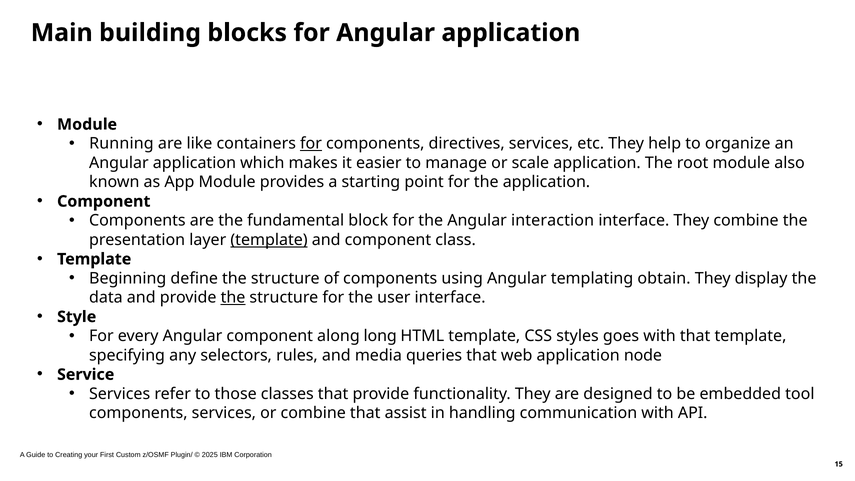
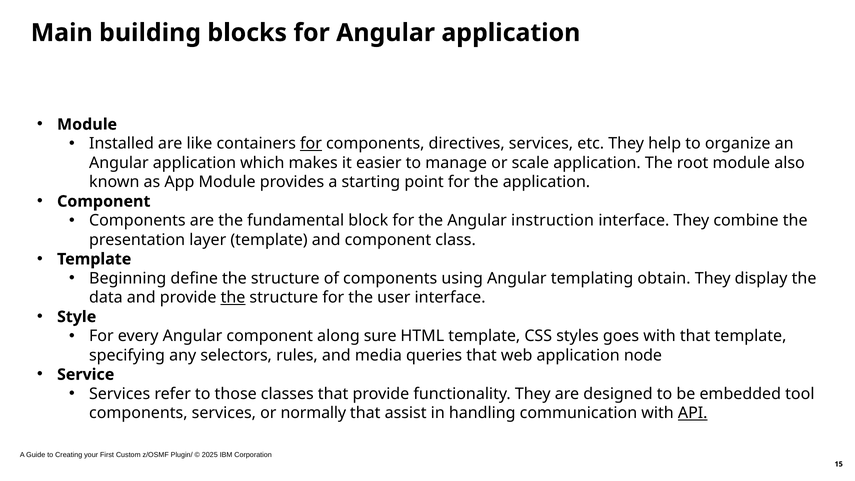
Running: Running -> Installed
interaction: interaction -> instruction
template at (269, 240) underline: present -> none
long: long -> sure
or combine: combine -> normally
API underline: none -> present
